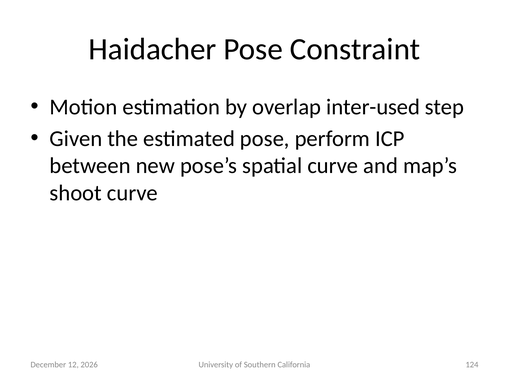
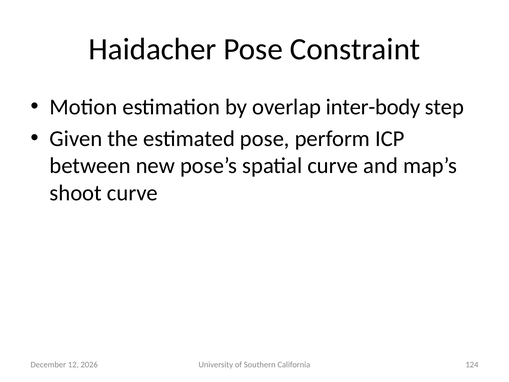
inter-used: inter-used -> inter-body
